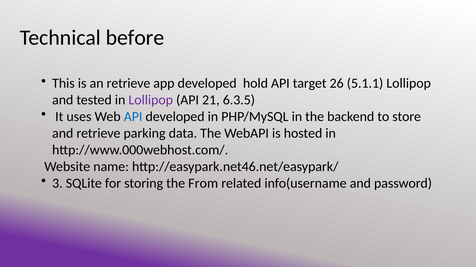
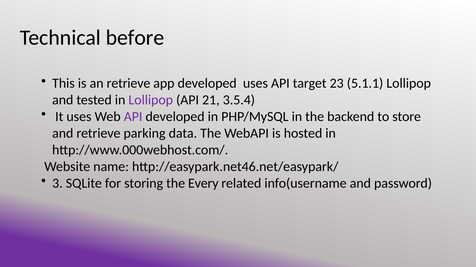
developed hold: hold -> uses
26: 26 -> 23
6.3.5: 6.3.5 -> 3.5.4
API at (133, 117) colour: blue -> purple
From: From -> Every
